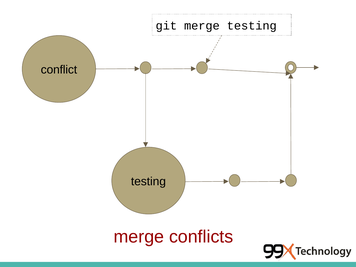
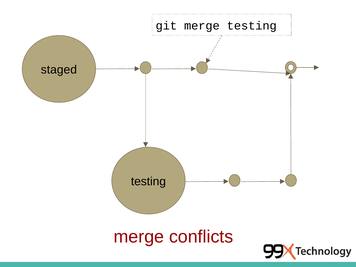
conflict: conflict -> staged
